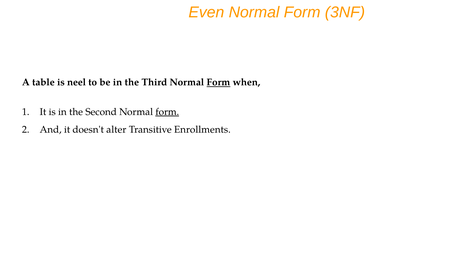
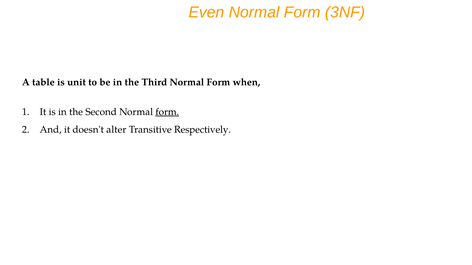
neel: neel -> unit
Form at (218, 83) underline: present -> none
Enrollments: Enrollments -> Respectively
